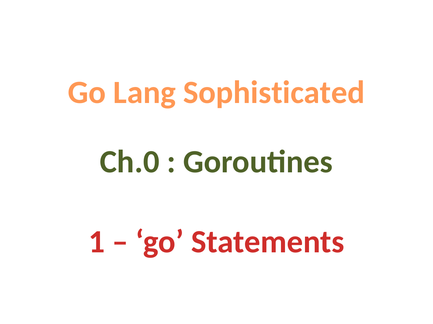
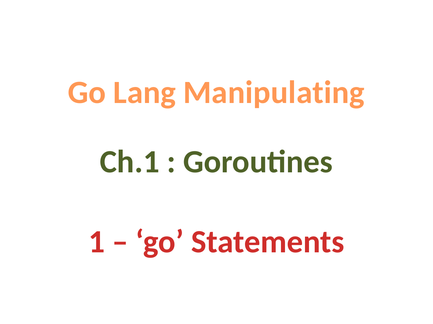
Sophisticated: Sophisticated -> Manipulating
Ch.0: Ch.0 -> Ch.1
